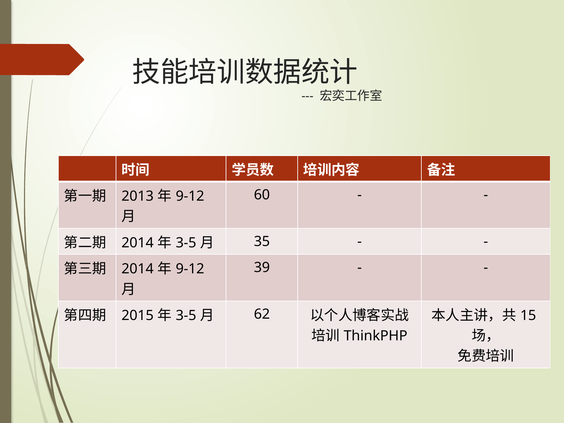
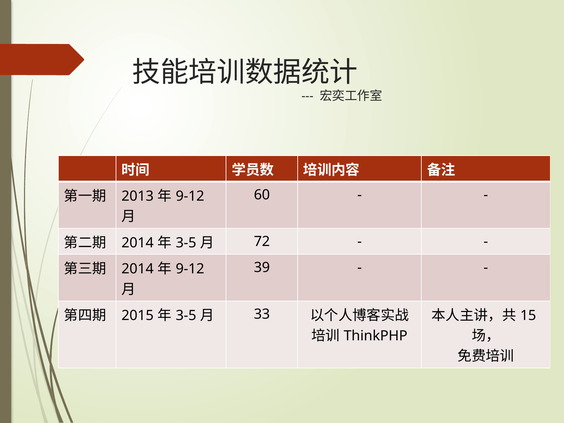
35: 35 -> 72
62: 62 -> 33
